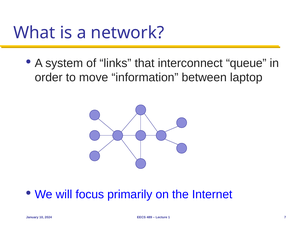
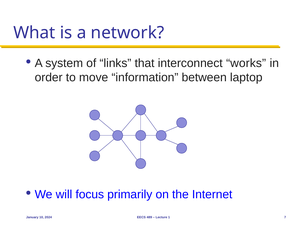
queue: queue -> works
